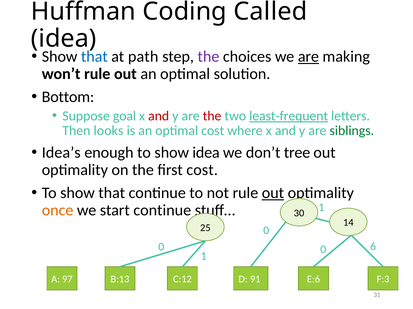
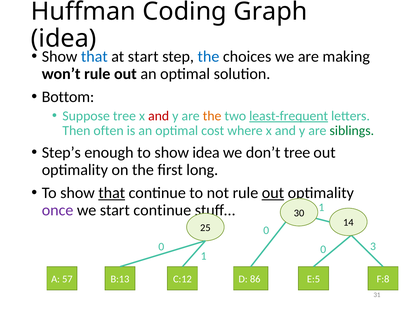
Called: Called -> Graph
at path: path -> start
the at (208, 57) colour: purple -> blue
are at (308, 57) underline: present -> none
Suppose goal: goal -> tree
the at (212, 116) colour: red -> orange
looks: looks -> often
Idea’s: Idea’s -> Step’s
first cost: cost -> long
that at (112, 193) underline: none -> present
once colour: orange -> purple
6: 6 -> 3
97: 97 -> 57
E:6: E:6 -> E:5
F:3: F:3 -> F:8
91: 91 -> 86
